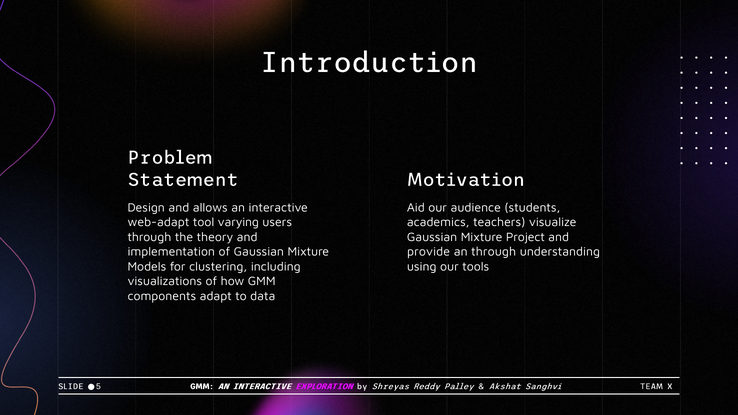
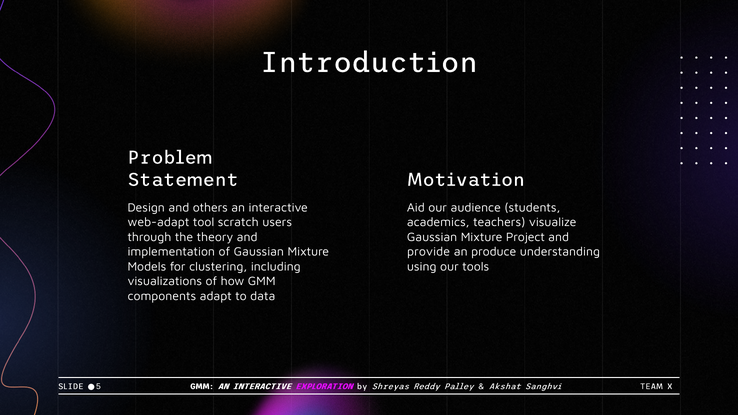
allows: allows -> others
varying: varying -> scratch
an through: through -> produce
